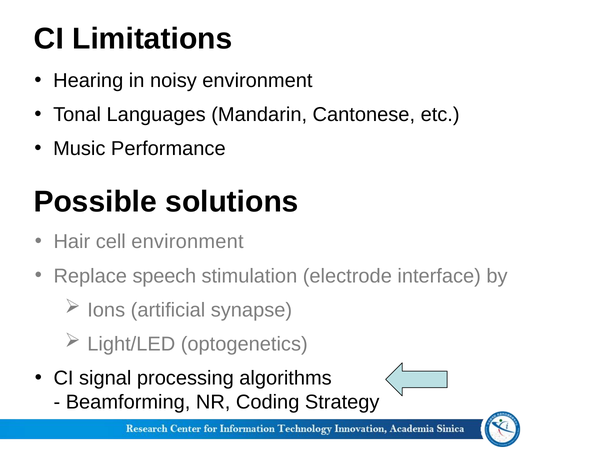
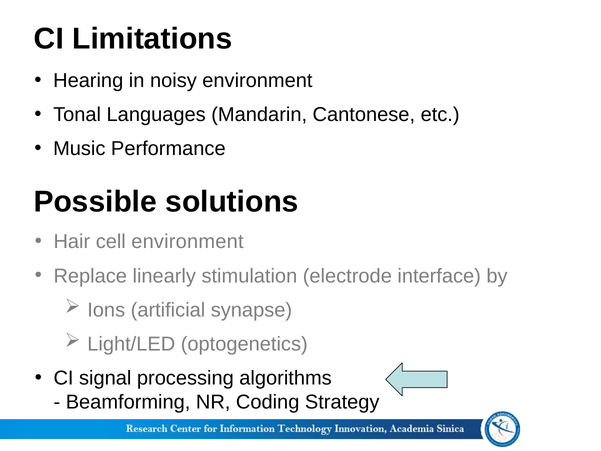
speech: speech -> linearly
